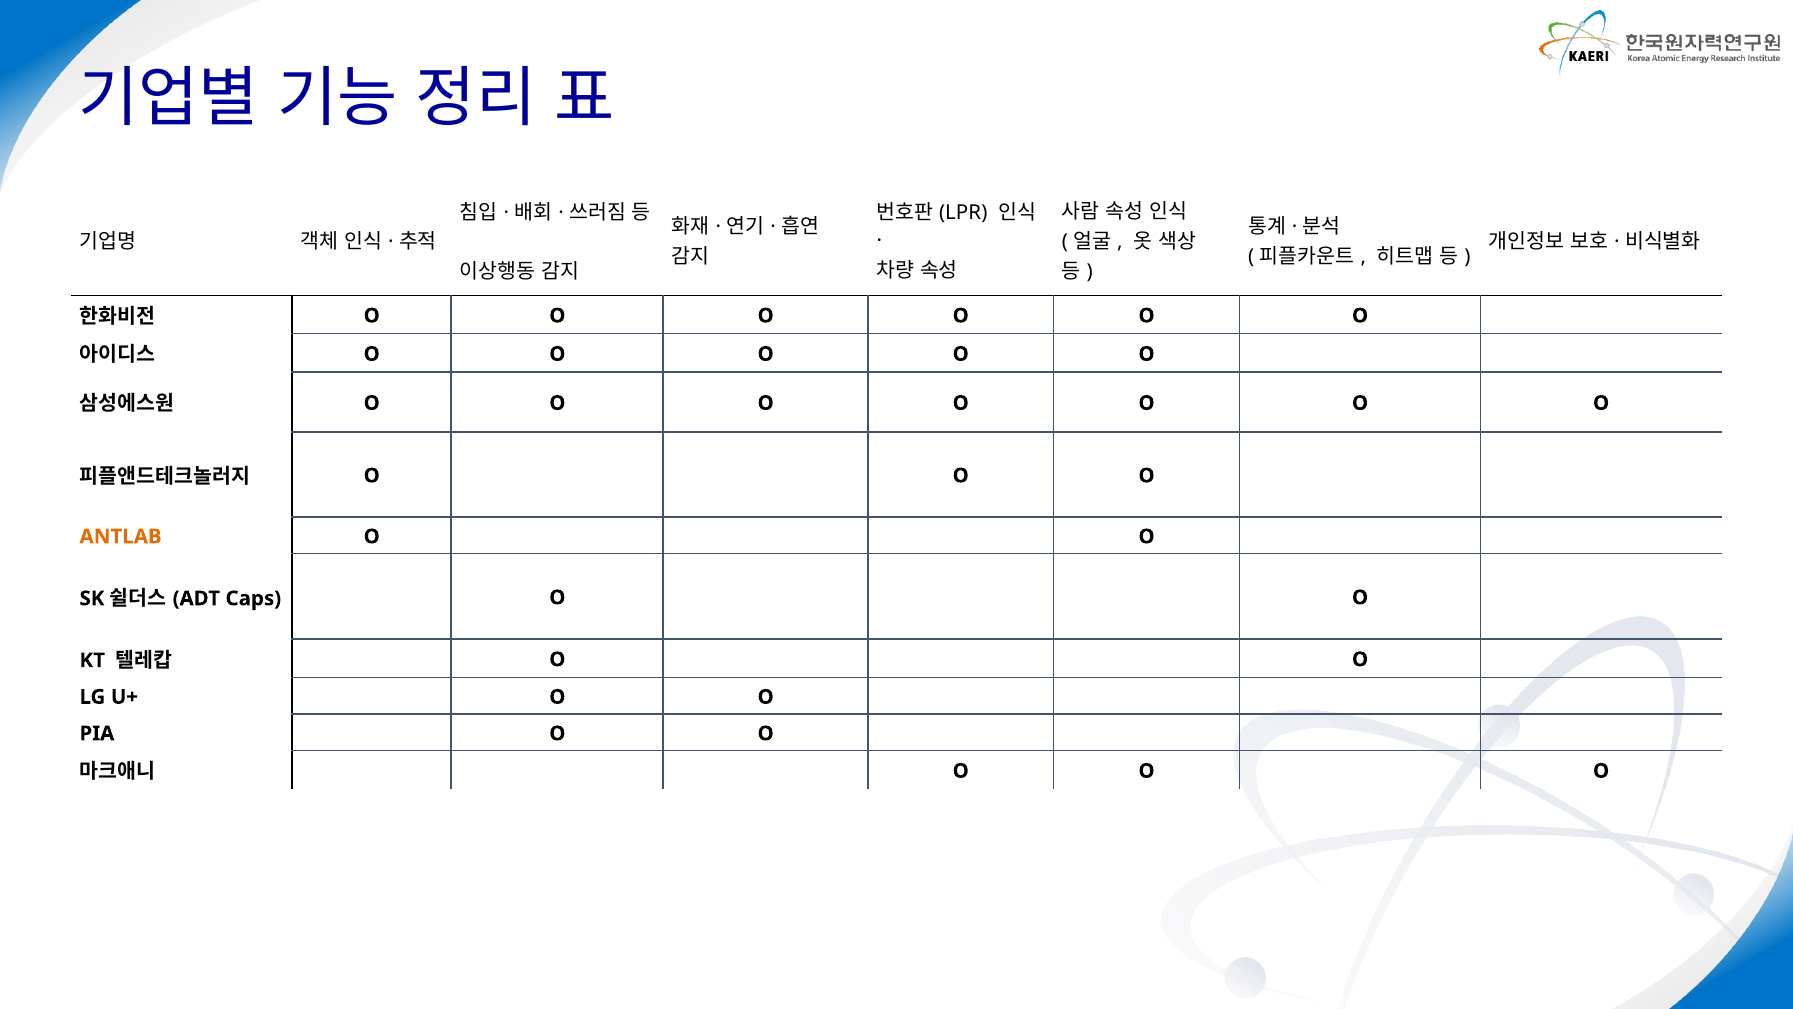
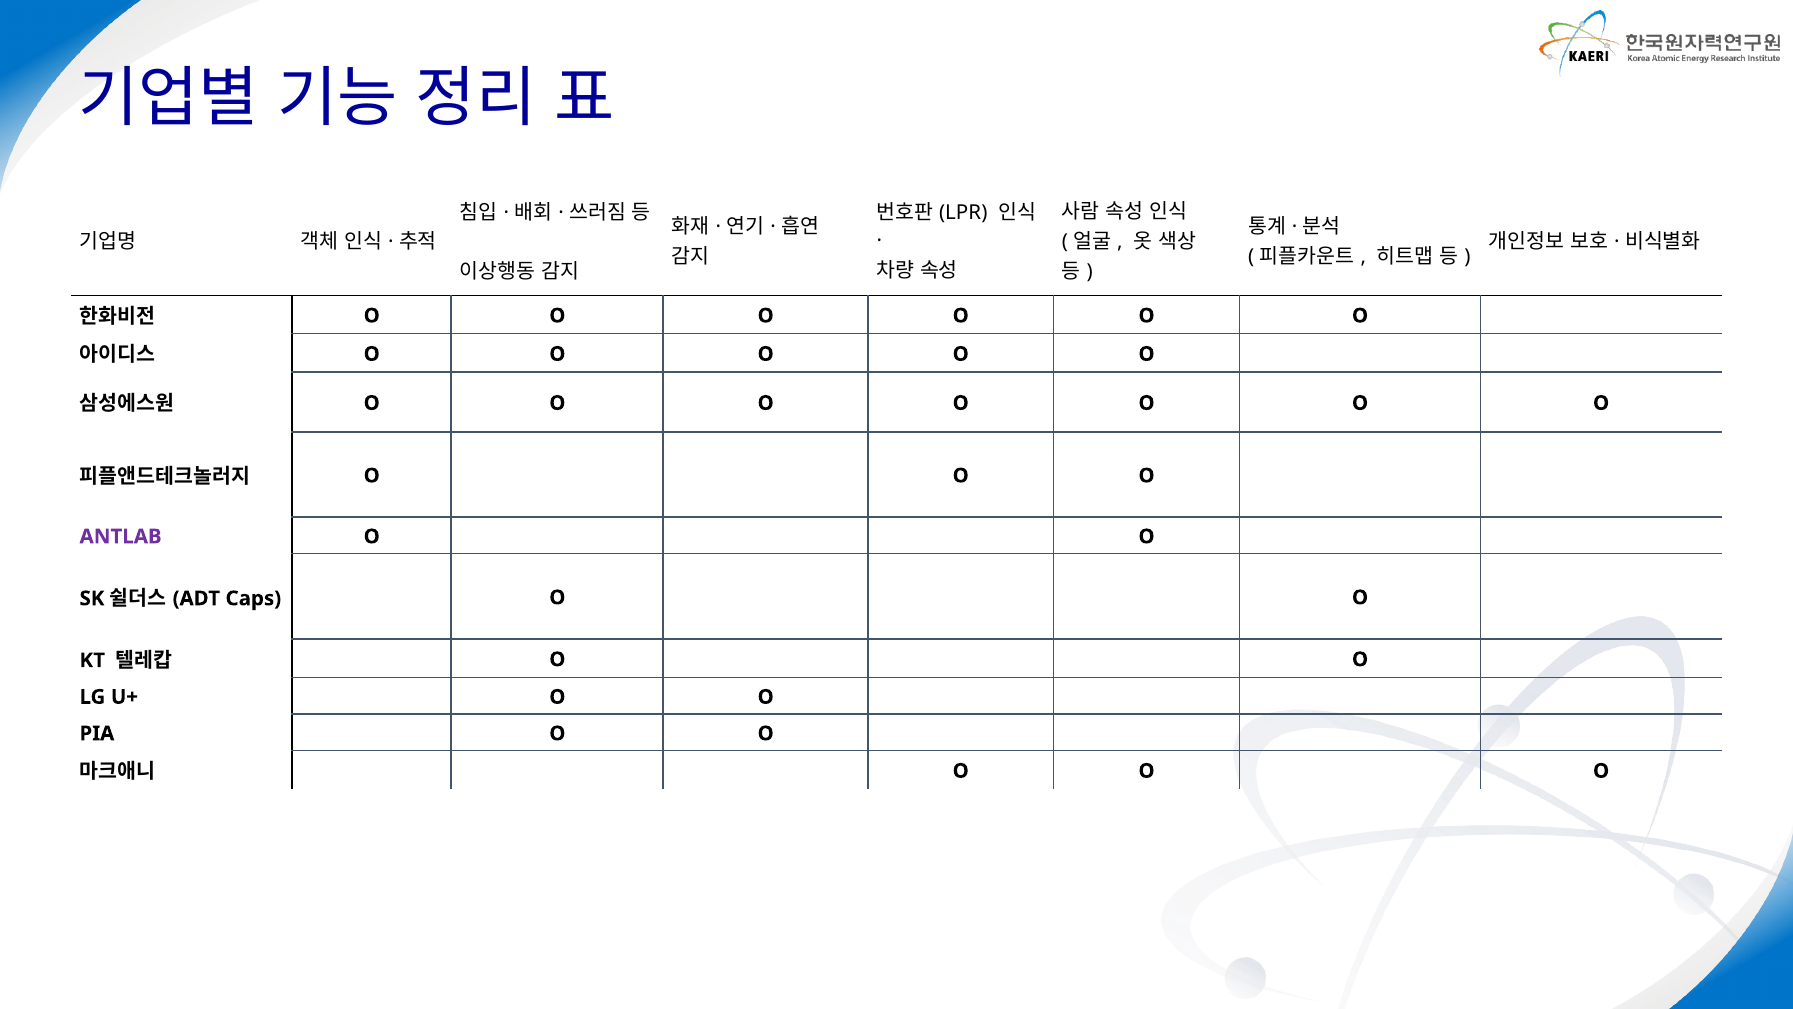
ANTLAB colour: orange -> purple
